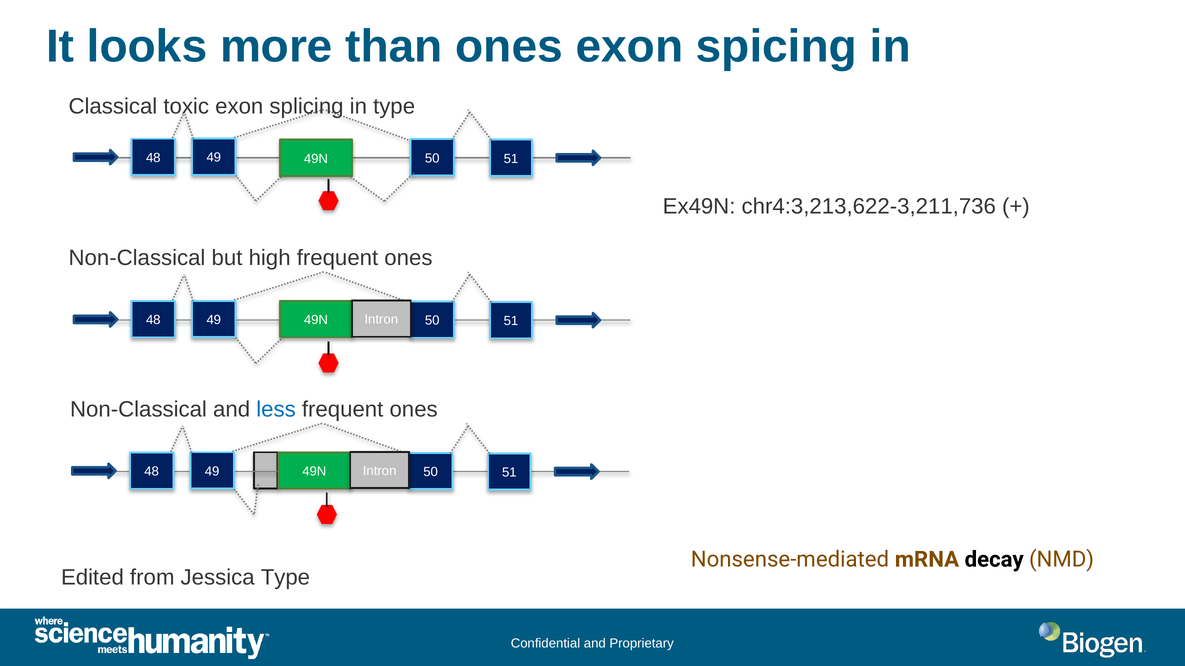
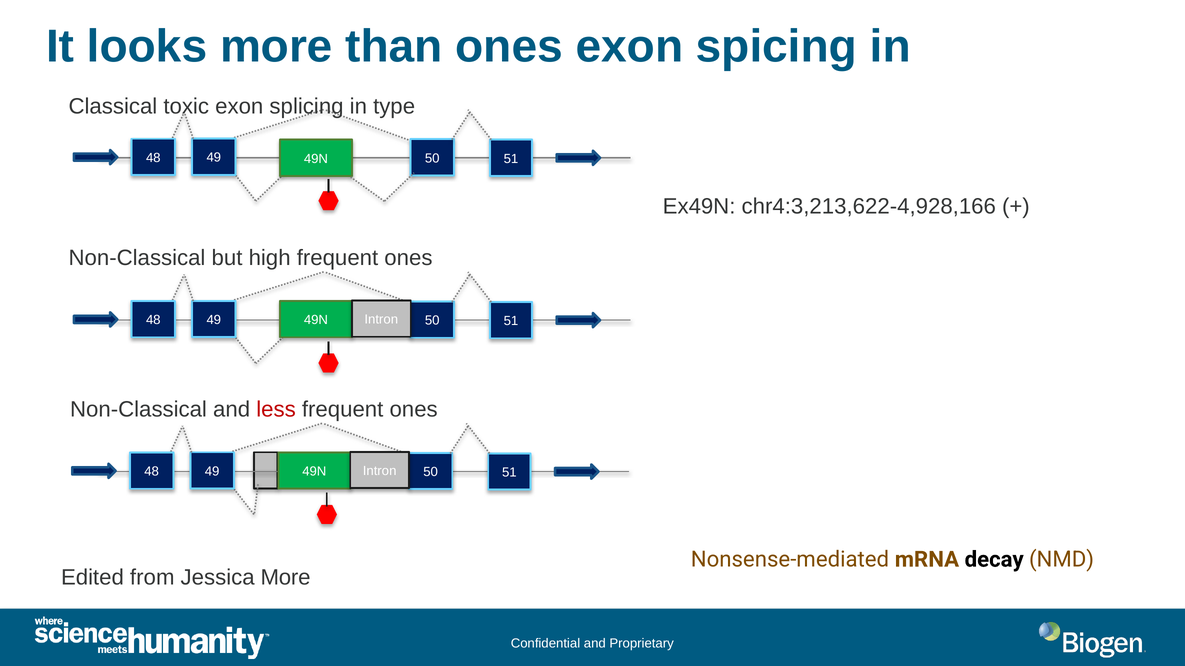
chr4:3,213,622-3,211,736: chr4:3,213,622-3,211,736 -> chr4:3,213,622-4,928,166
less colour: blue -> red
Jessica Type: Type -> More
